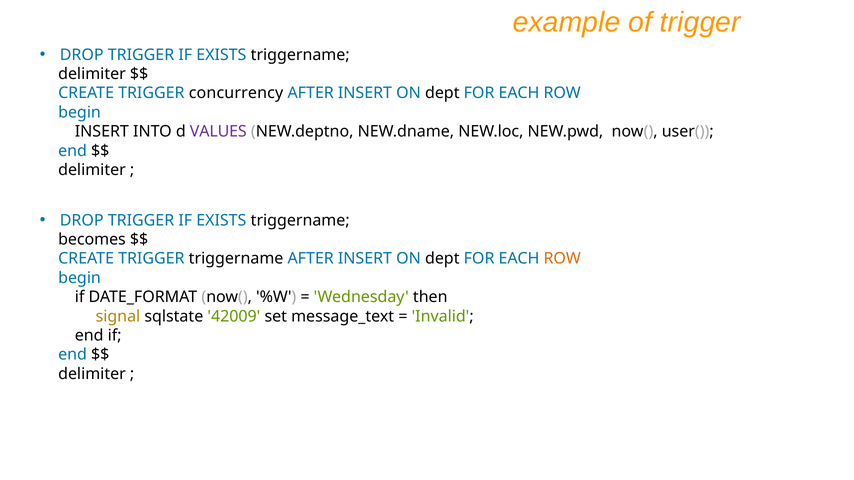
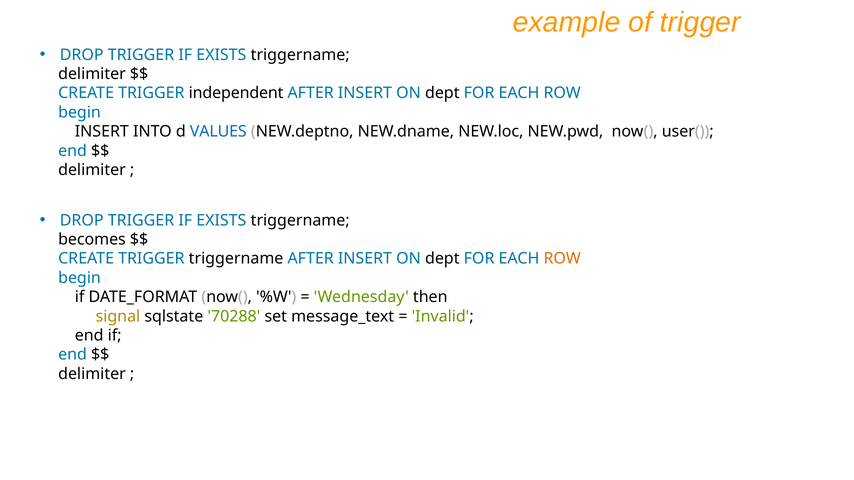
concurrency: concurrency -> independent
VALUES colour: purple -> blue
42009: 42009 -> 70288
